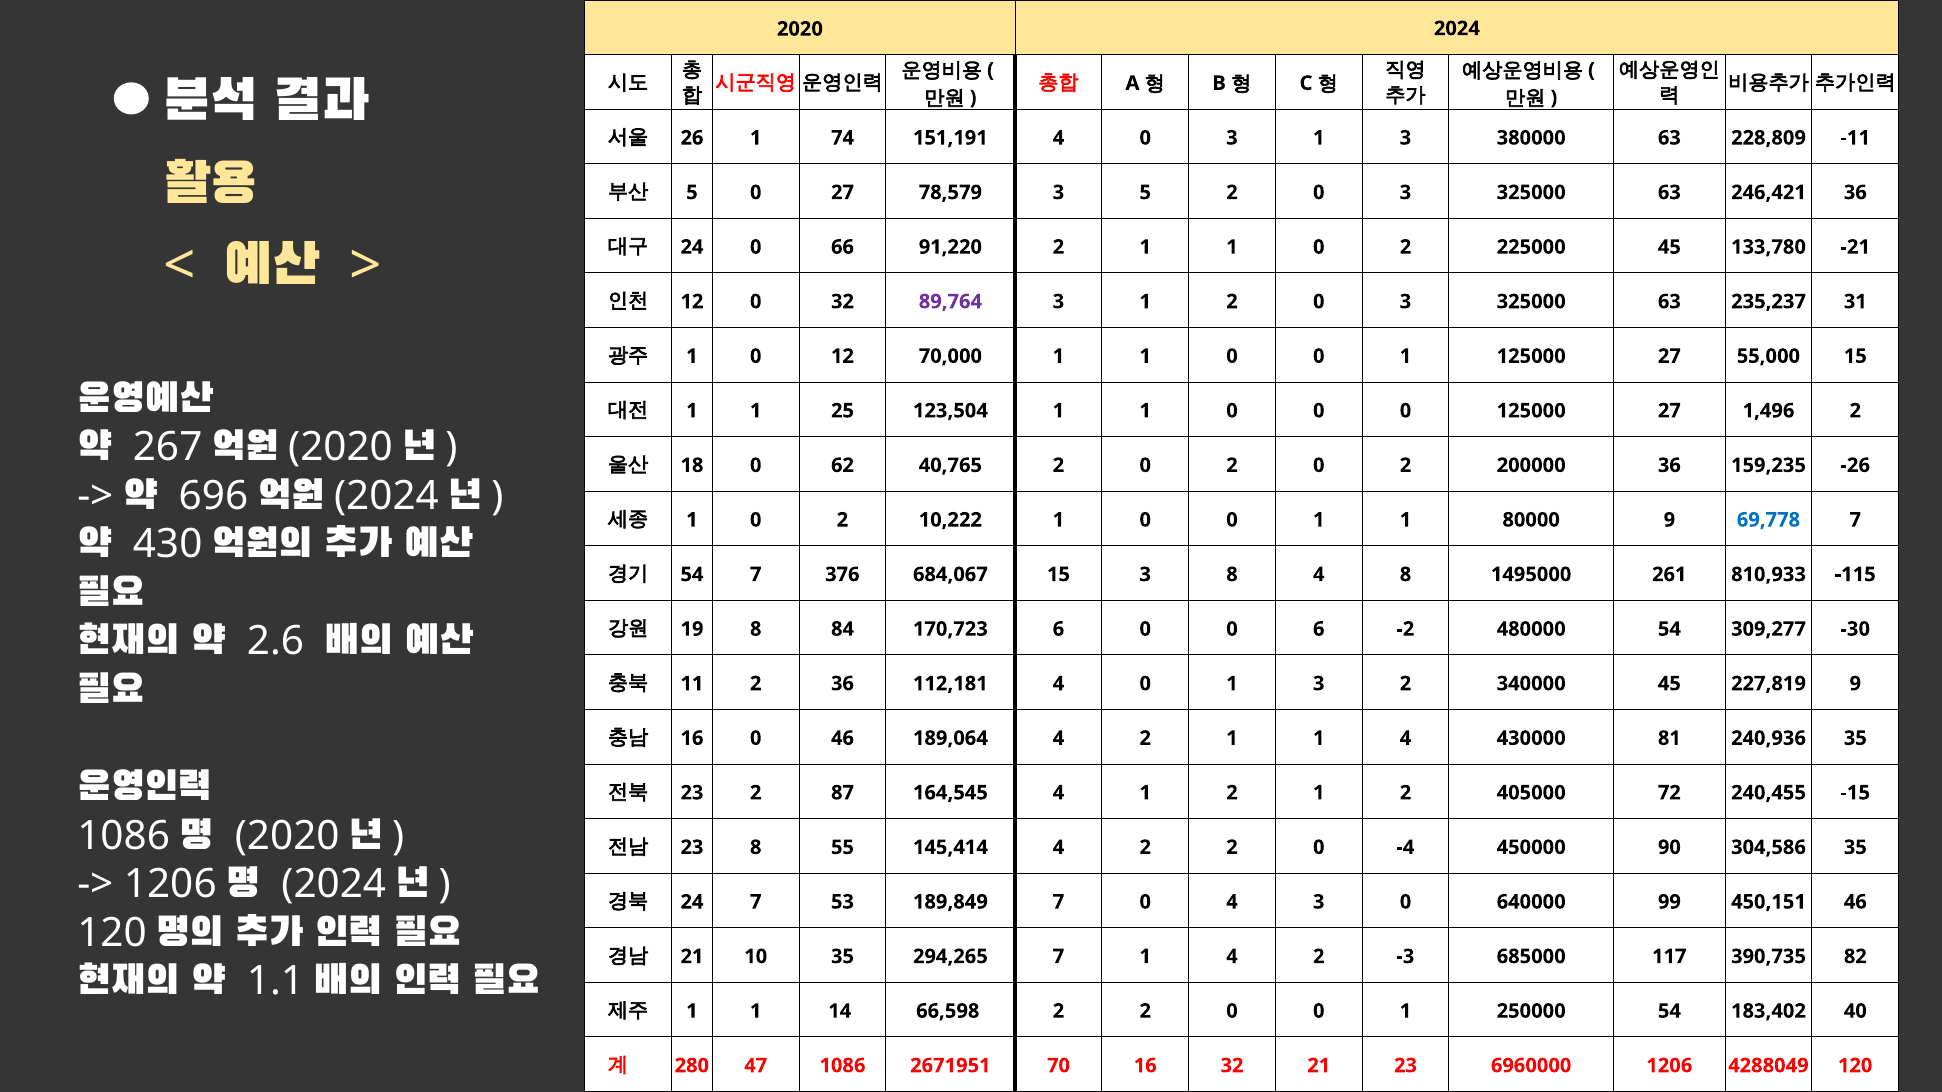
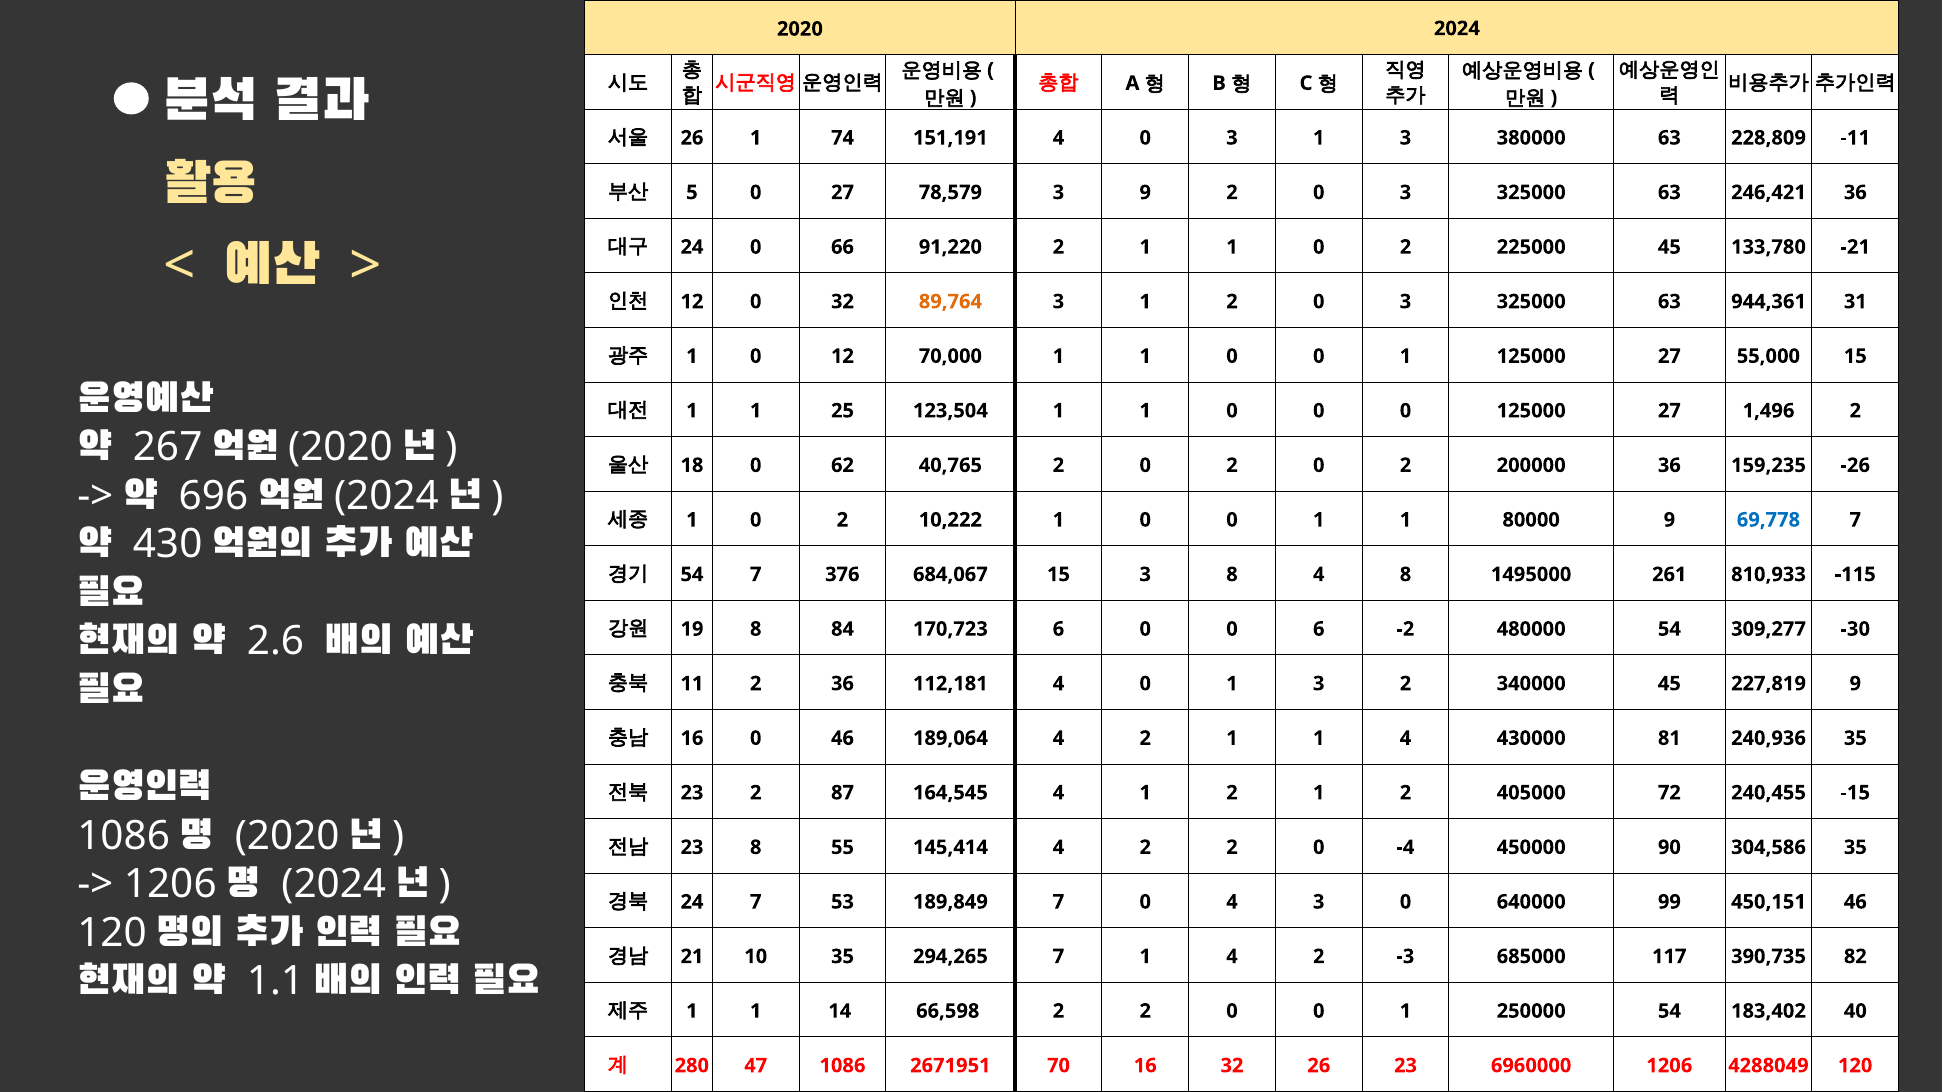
3 5: 5 -> 9
89,764 colour: purple -> orange
235,237: 235,237 -> 944,361
32 21: 21 -> 26
